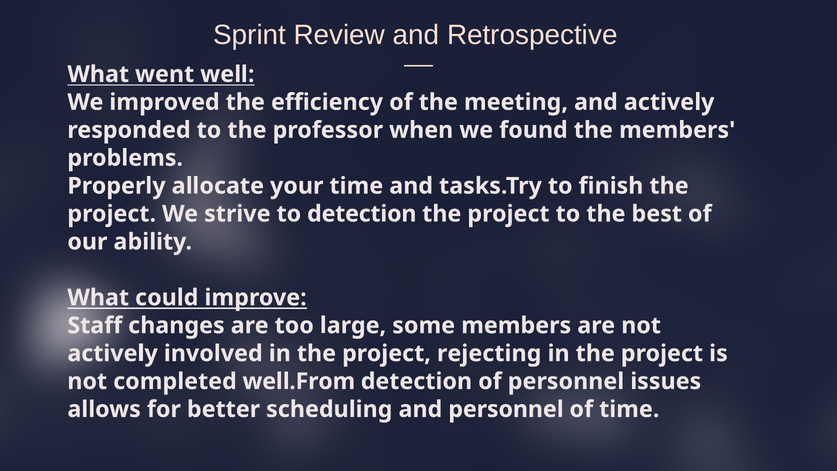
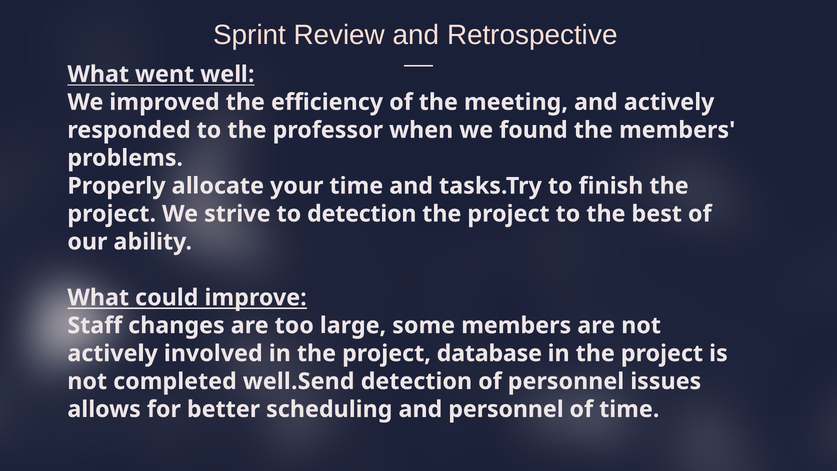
rejecting: rejecting -> database
well.From: well.From -> well.Send
